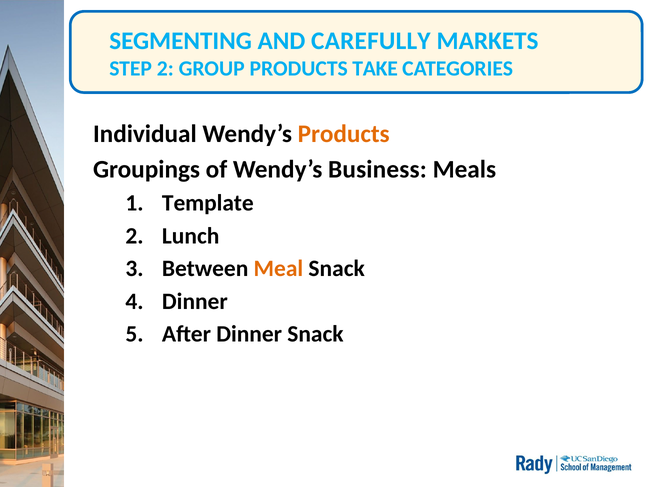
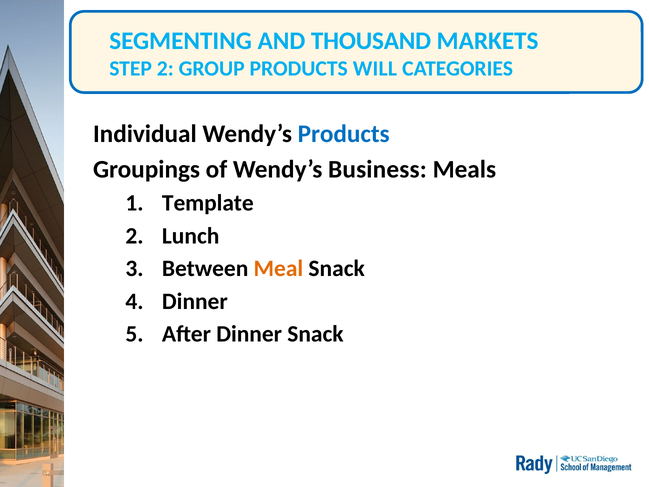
CAREFULLY: CAREFULLY -> THOUSAND
TAKE: TAKE -> WILL
Products at (344, 134) colour: orange -> blue
